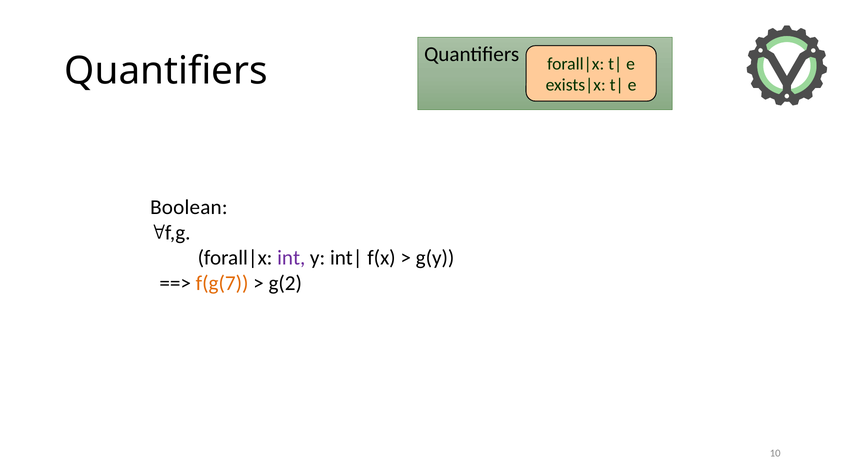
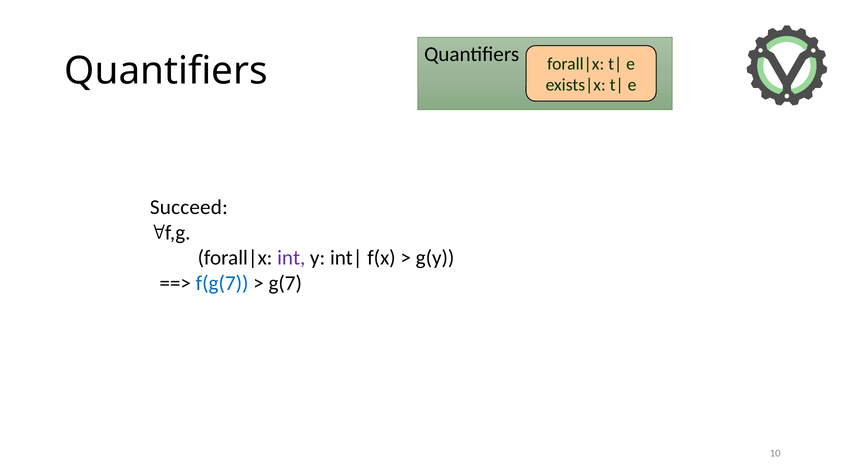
Boolean: Boolean -> Succeed
f(g(7 colour: orange -> blue
g(2: g(2 -> g(7
